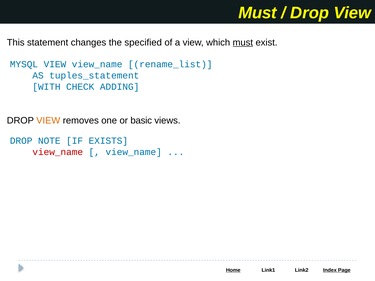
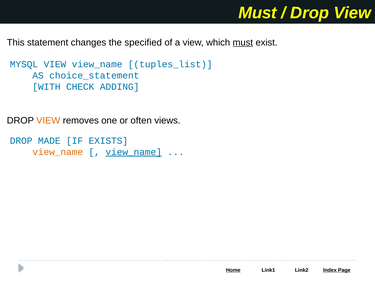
rename_list: rename_list -> tuples_list
tuples_statement: tuples_statement -> choice_statement
basic: basic -> often
NOTE: NOTE -> MADE
view_name at (58, 152) colour: red -> orange
view_name at (134, 152) underline: none -> present
